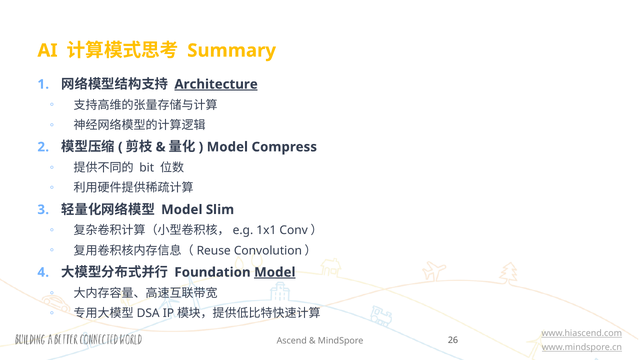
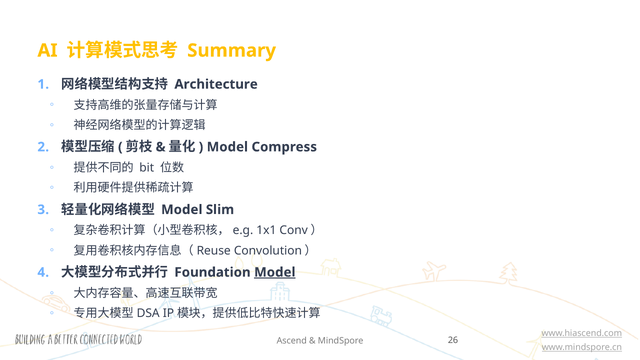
Architecture underline: present -> none
